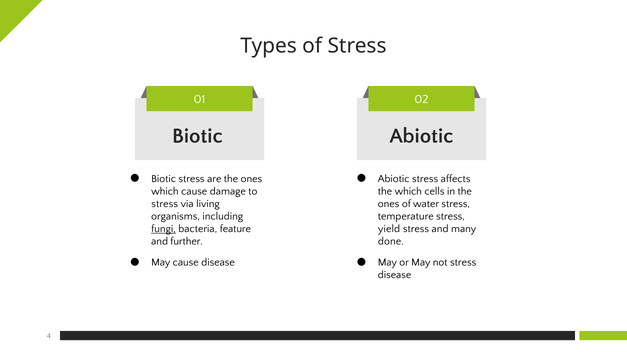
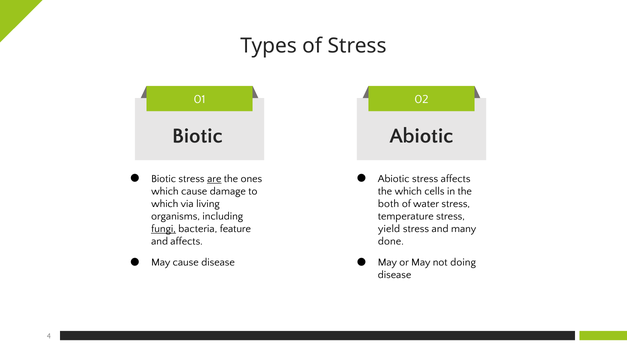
are underline: none -> present
stress at (165, 204): stress -> which
ones at (389, 204): ones -> both
and further: further -> affects
not stress: stress -> doing
